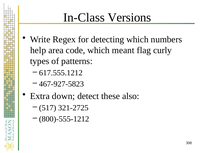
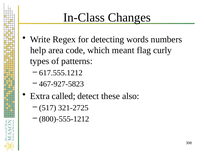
Versions: Versions -> Changes
detecting which: which -> words
down: down -> called
